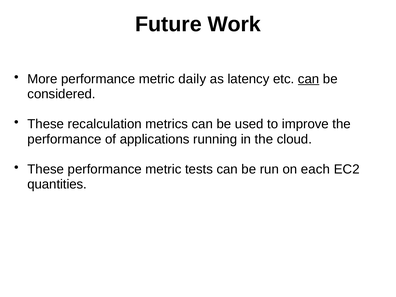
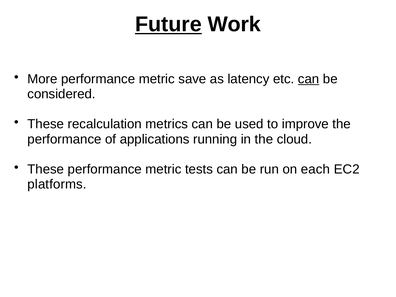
Future underline: none -> present
daily: daily -> save
quantities: quantities -> platforms
